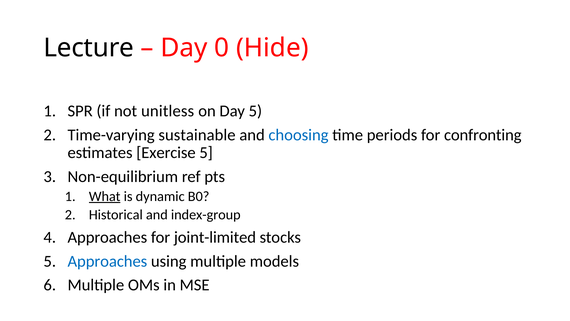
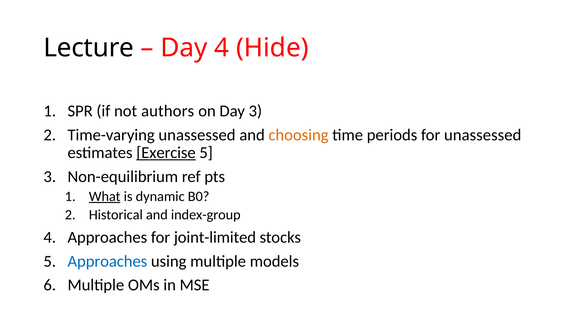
Day 0: 0 -> 4
unitless: unitless -> authors
Day 5: 5 -> 3
Time-varying sustainable: sustainable -> unassessed
choosing colour: blue -> orange
for confronting: confronting -> unassessed
Exercise underline: none -> present
